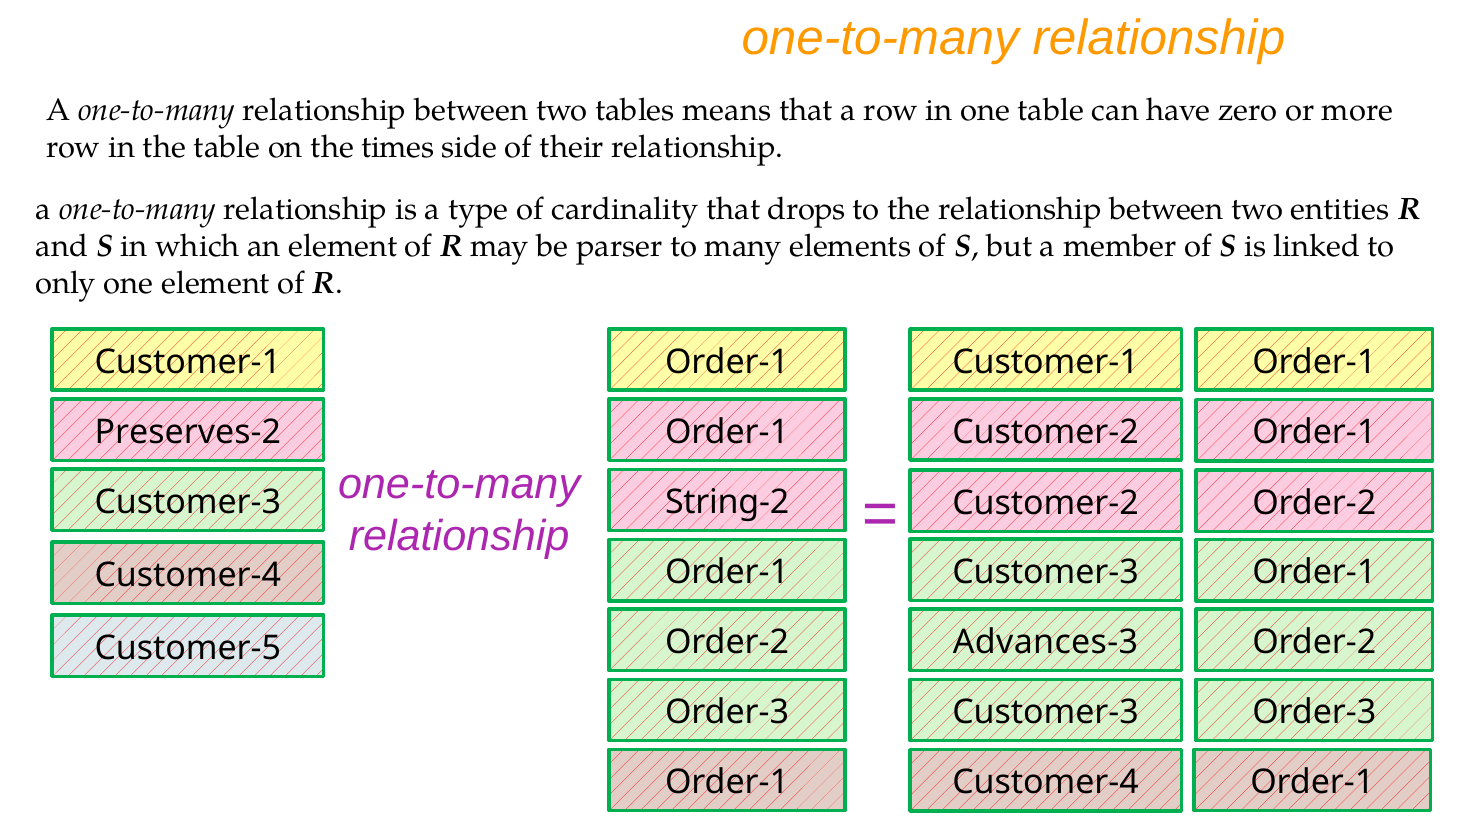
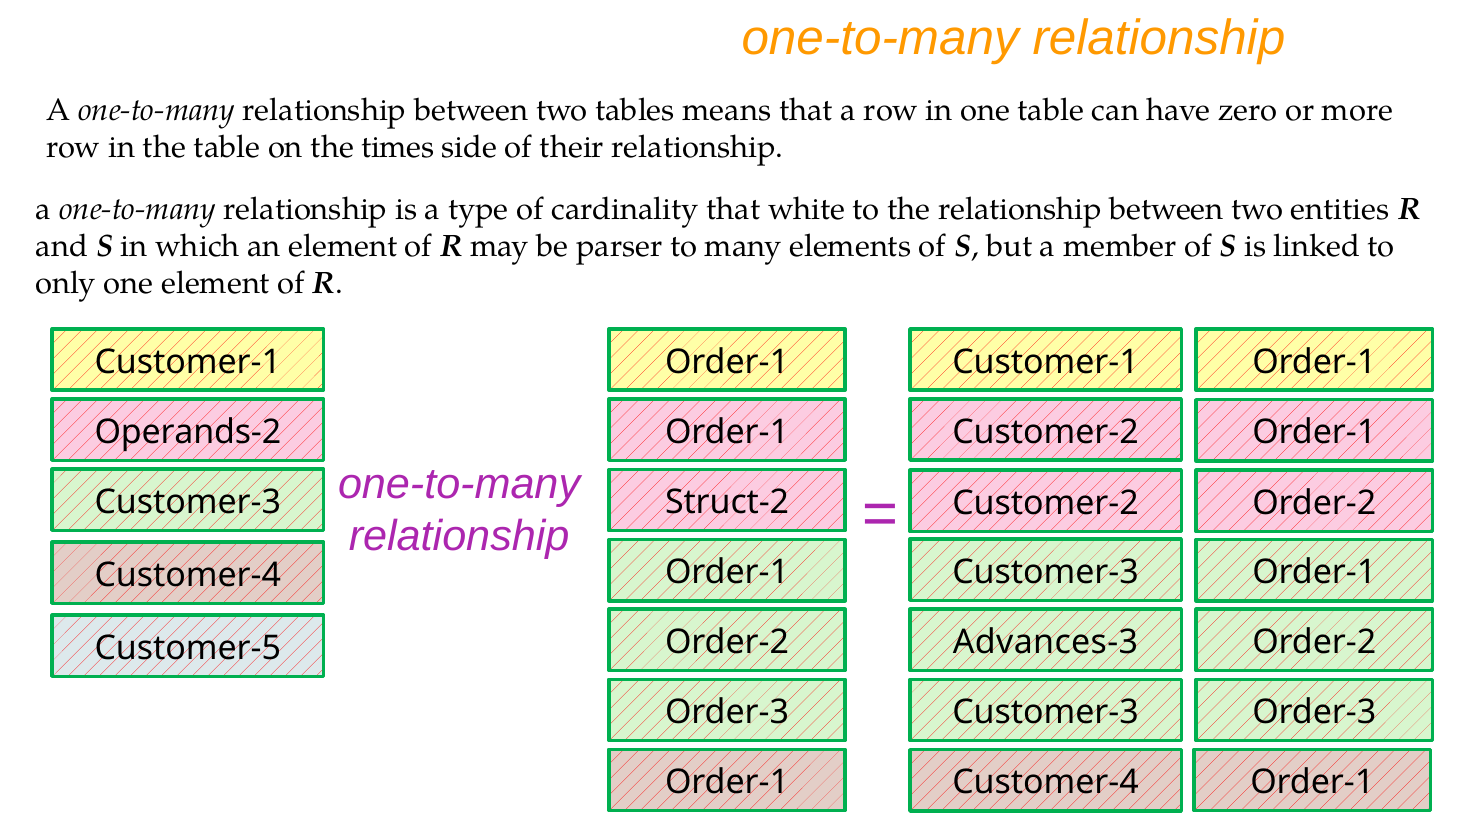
drops: drops -> white
Preserves-2: Preserves-2 -> Operands-2
String-2: String-2 -> Struct-2
